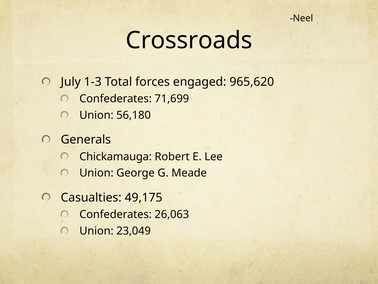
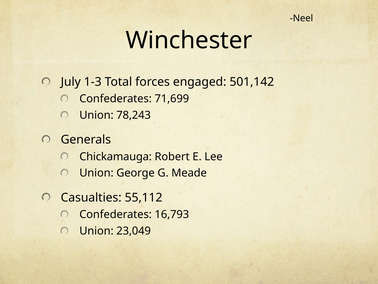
Crossroads: Crossroads -> Winchester
965,620: 965,620 -> 501,142
56,180: 56,180 -> 78,243
49,175: 49,175 -> 55,112
26,063: 26,063 -> 16,793
